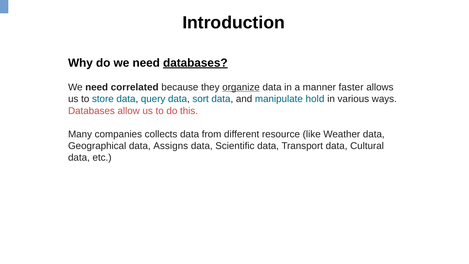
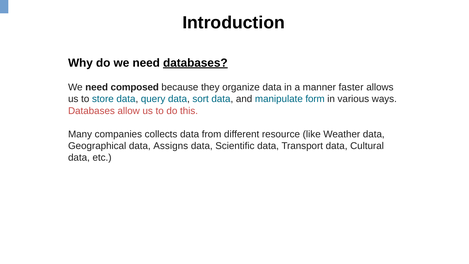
correlated: correlated -> composed
organize underline: present -> none
hold: hold -> form
